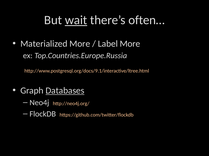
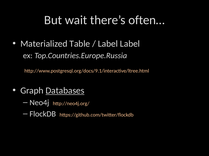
wait underline: present -> none
Materialized More: More -> Table
Label More: More -> Label
